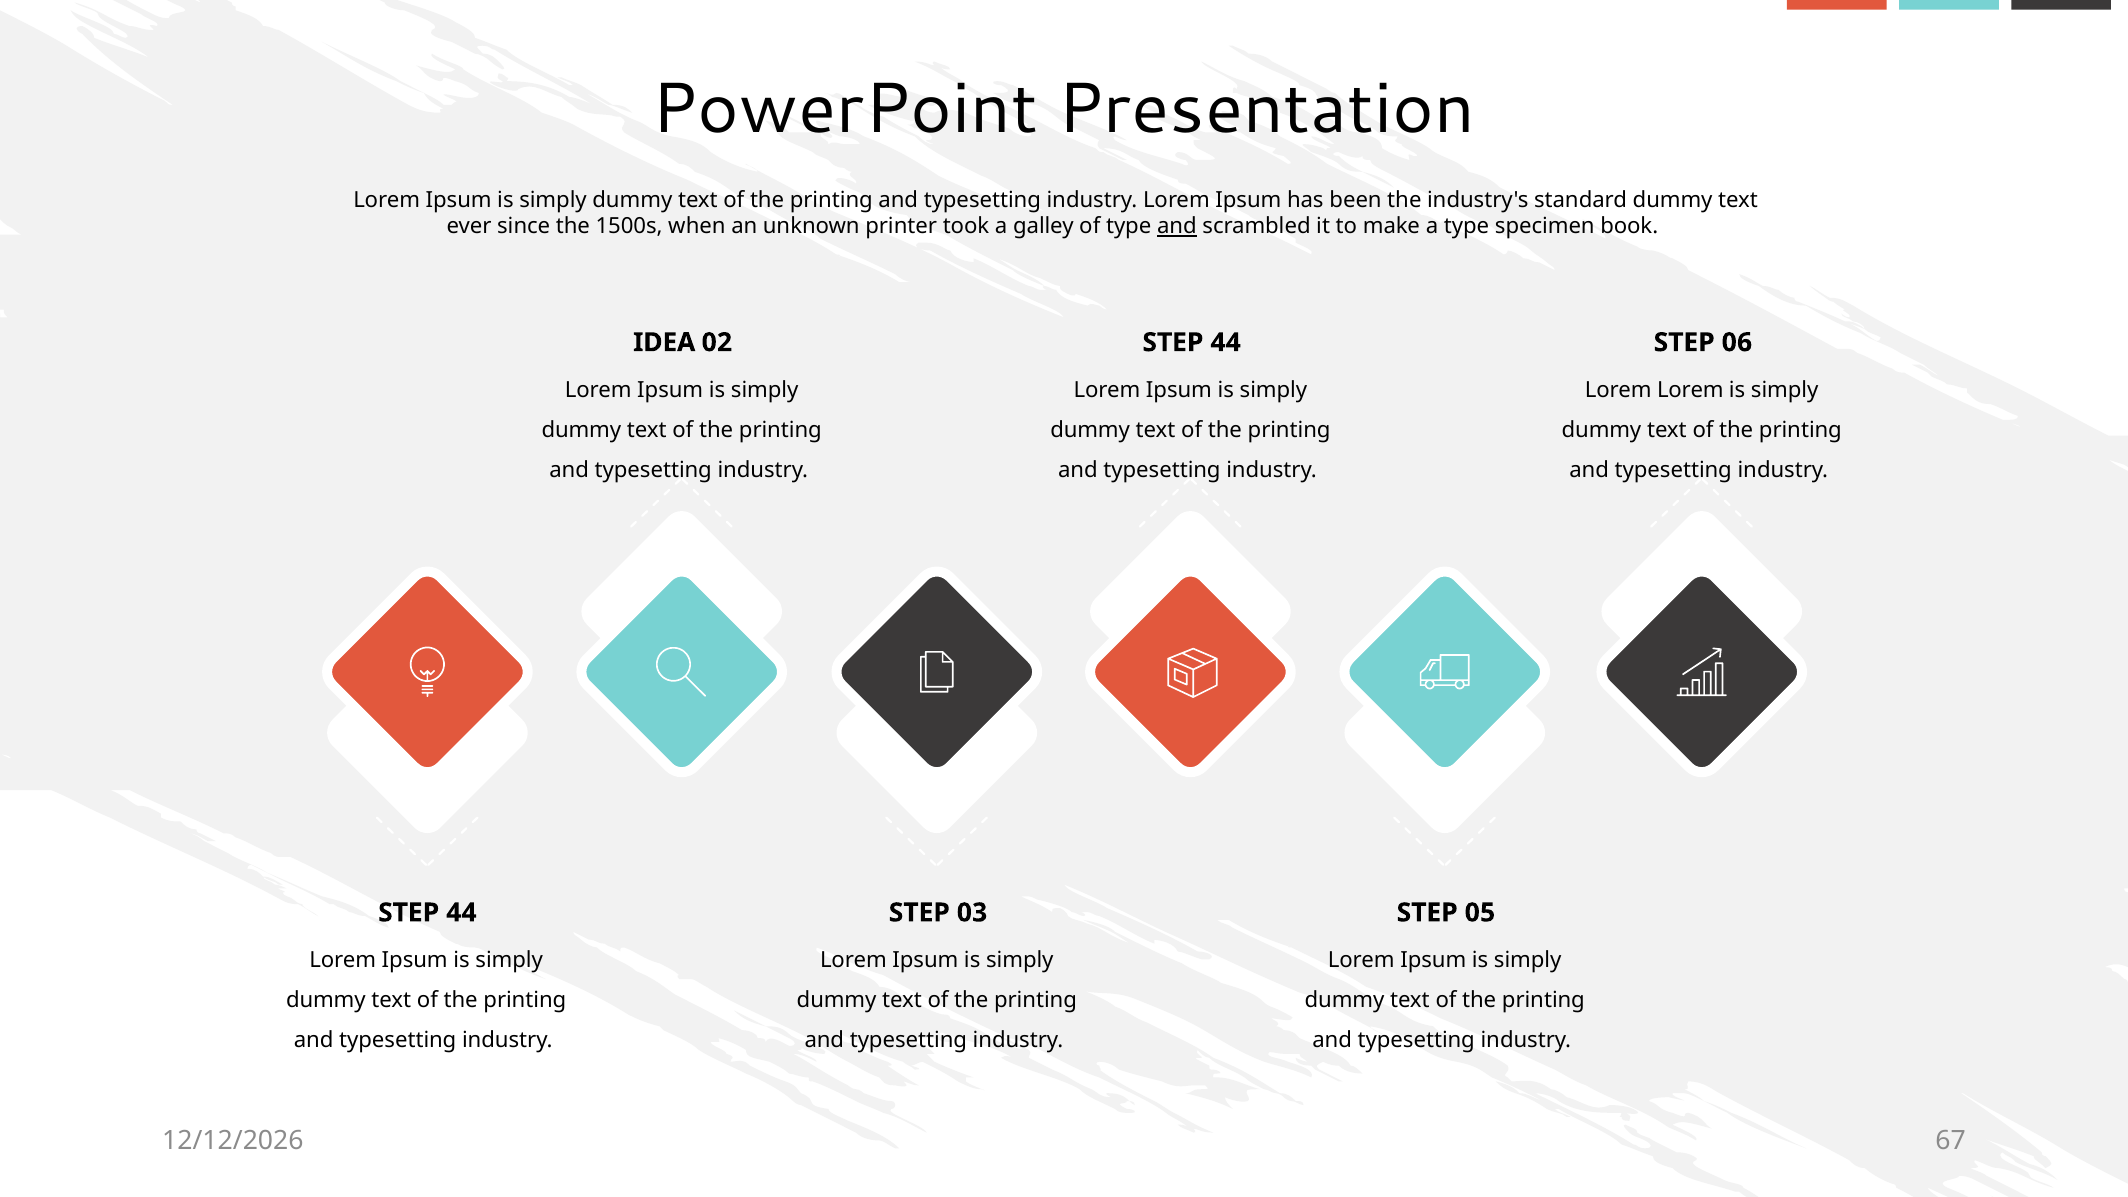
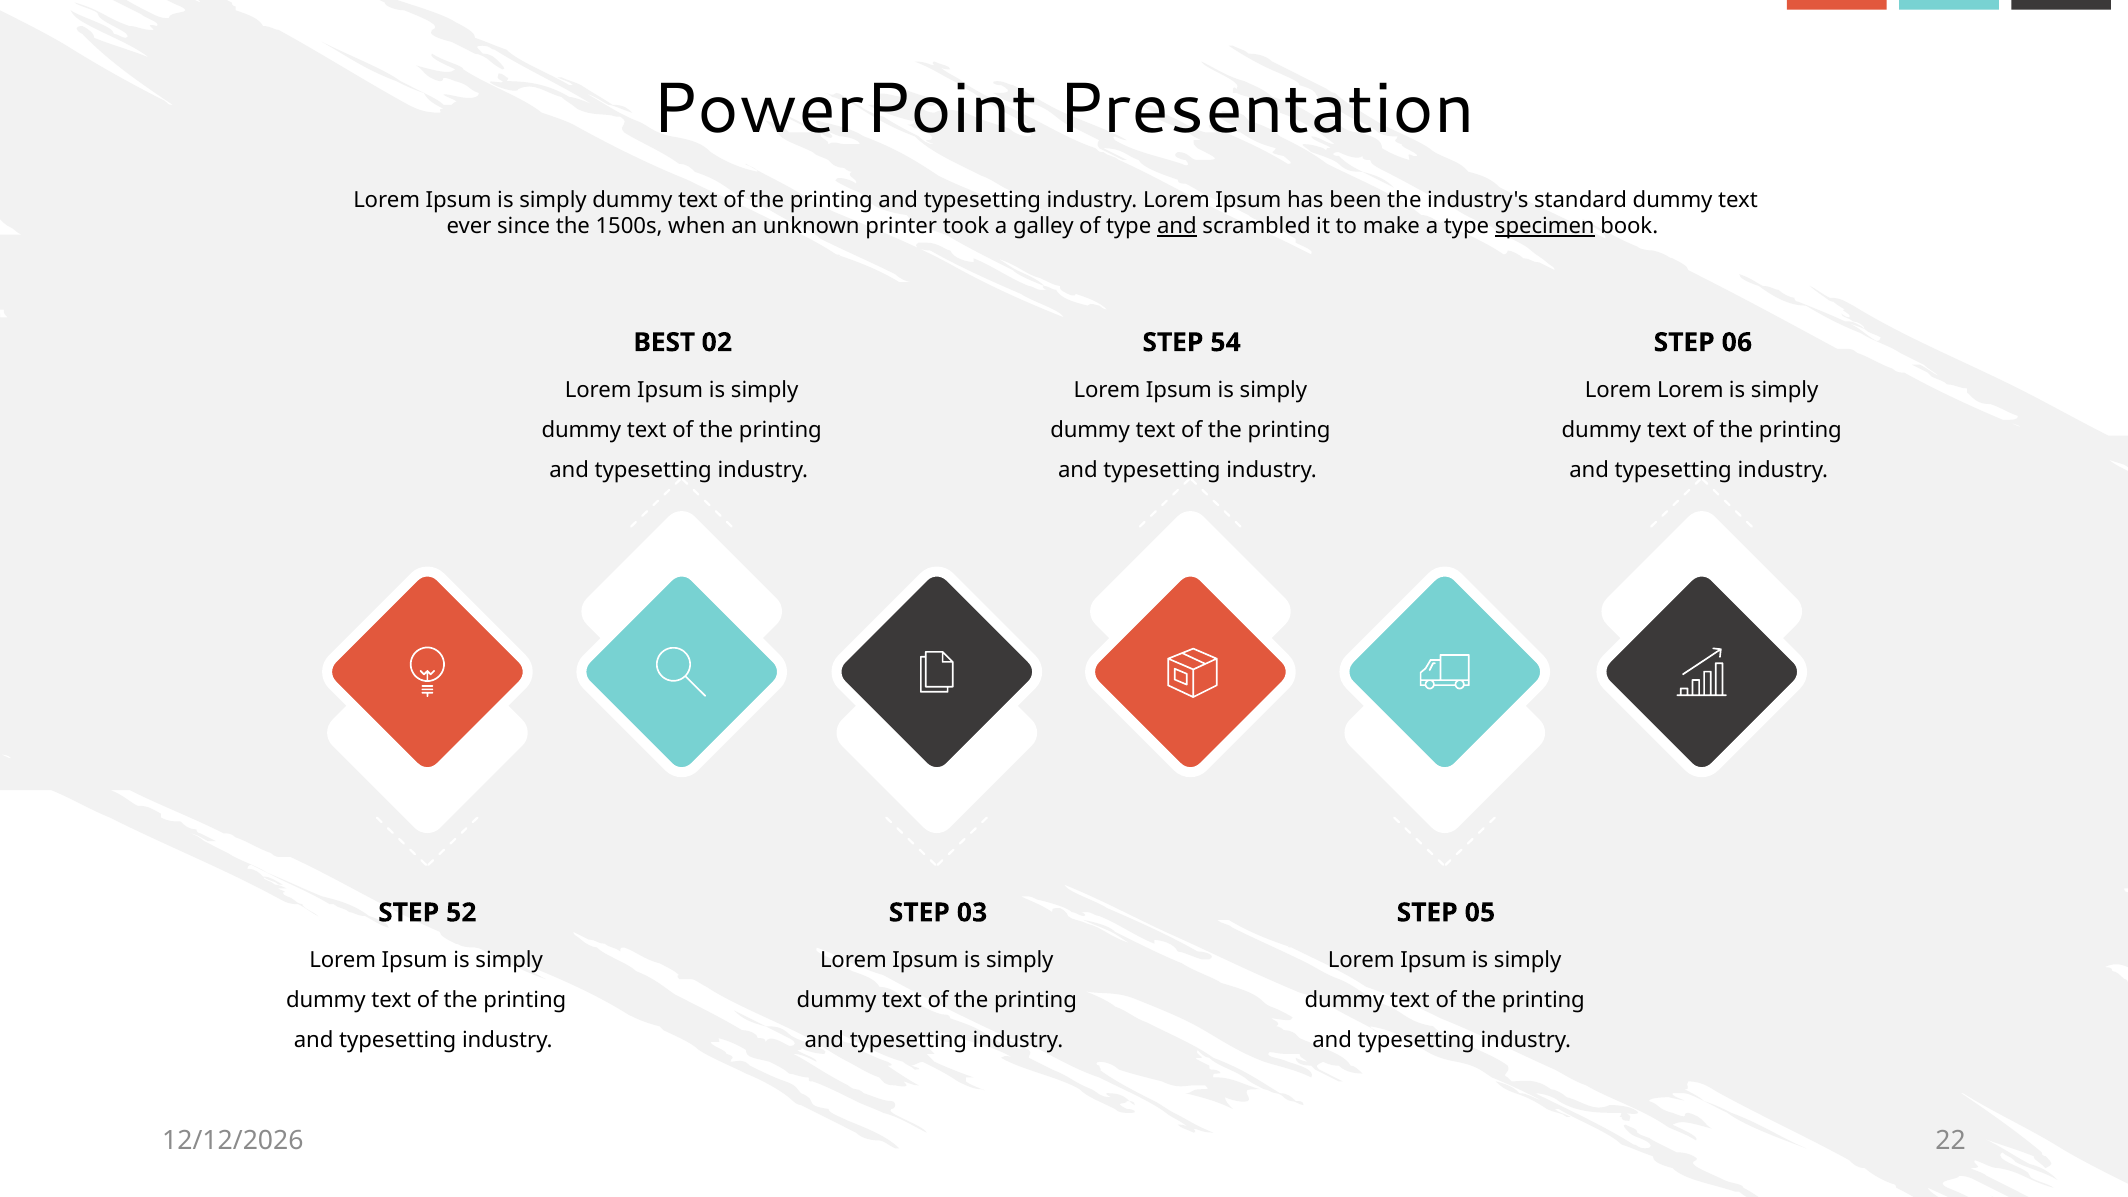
specimen underline: none -> present
IDEA: IDEA -> BEST
44 at (1226, 342): 44 -> 54
44 at (461, 913): 44 -> 52
67: 67 -> 22
